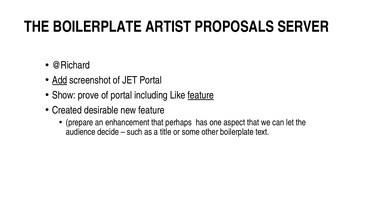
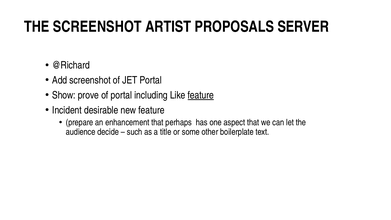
THE BOILERPLATE: BOILERPLATE -> SCREENSHOT
Add underline: present -> none
Created: Created -> Incident
